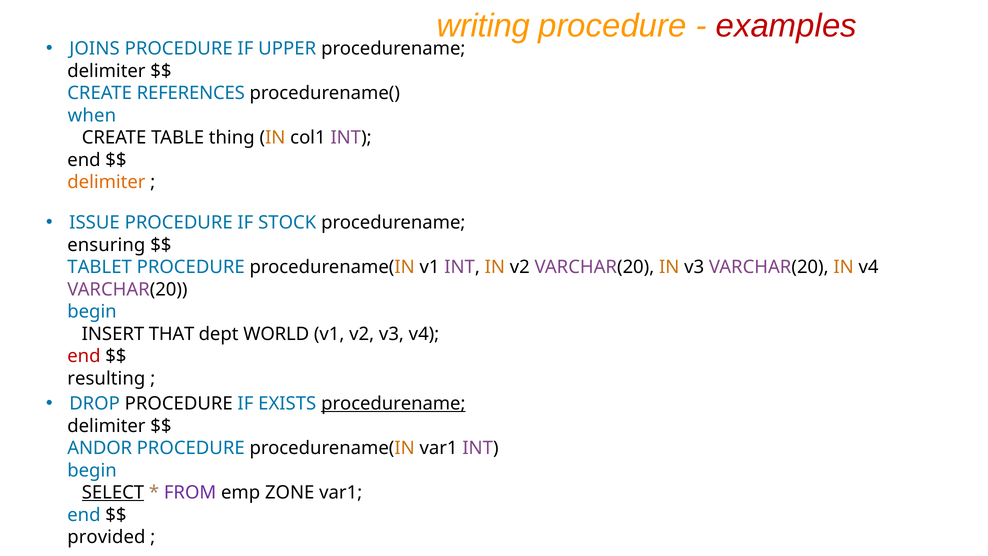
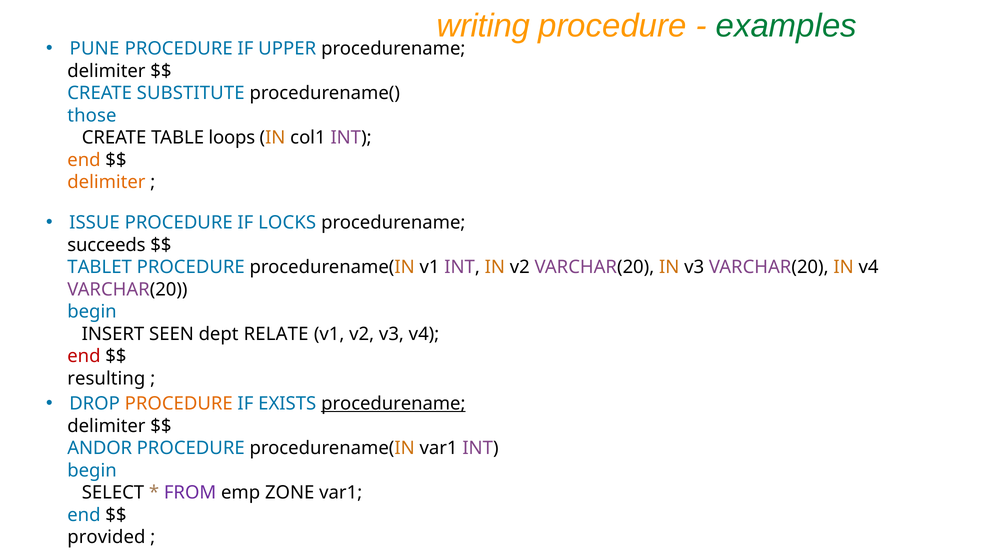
examples colour: red -> green
JOINS: JOINS -> PUNE
REFERENCES: REFERENCES -> SUBSTITUTE
when: when -> those
thing: thing -> loops
end at (84, 160) colour: black -> orange
STOCK: STOCK -> LOCKS
ensuring: ensuring -> succeeds
THAT: THAT -> SEEN
WORLD: WORLD -> RELATE
PROCEDURE at (179, 404) colour: black -> orange
SELECT underline: present -> none
